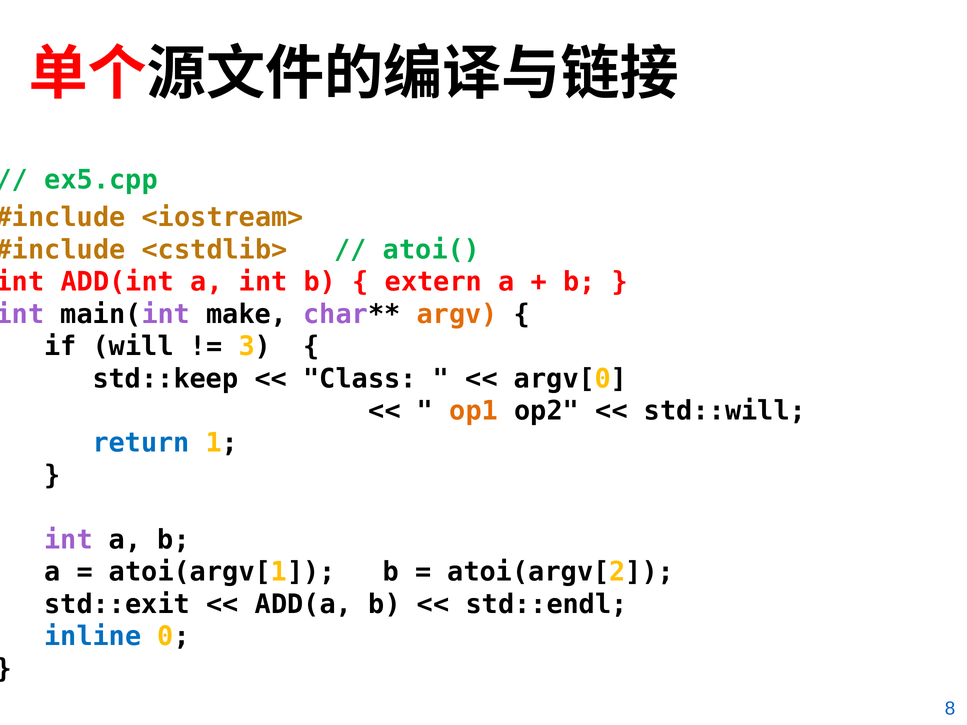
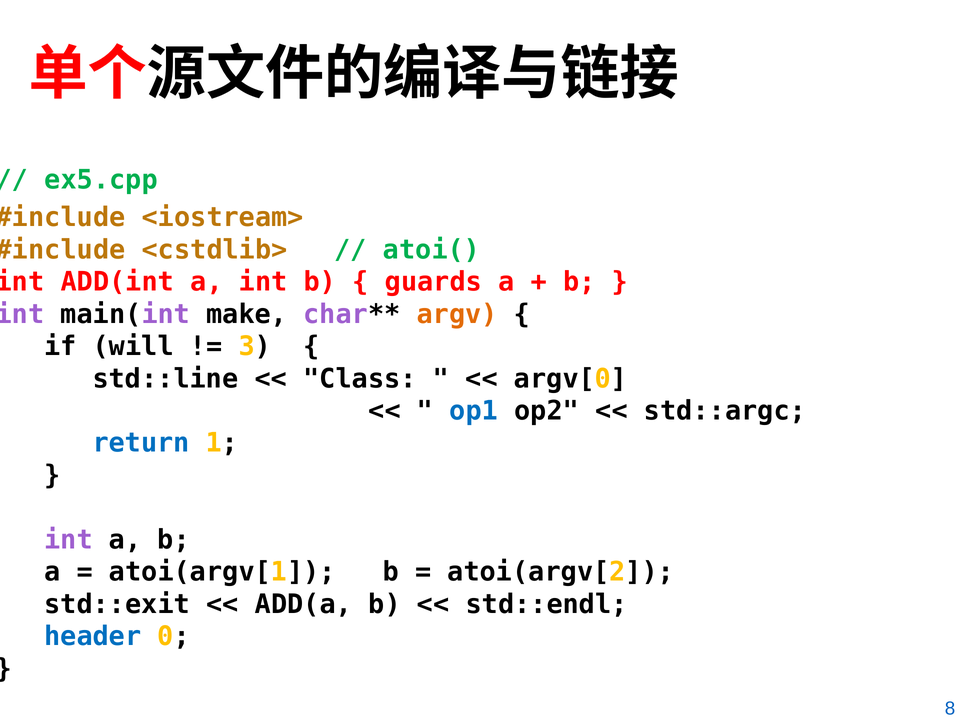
extern: extern -> guards
std::keep: std::keep -> std::line
op1 colour: orange -> blue
std::will: std::will -> std::argc
inline: inline -> header
